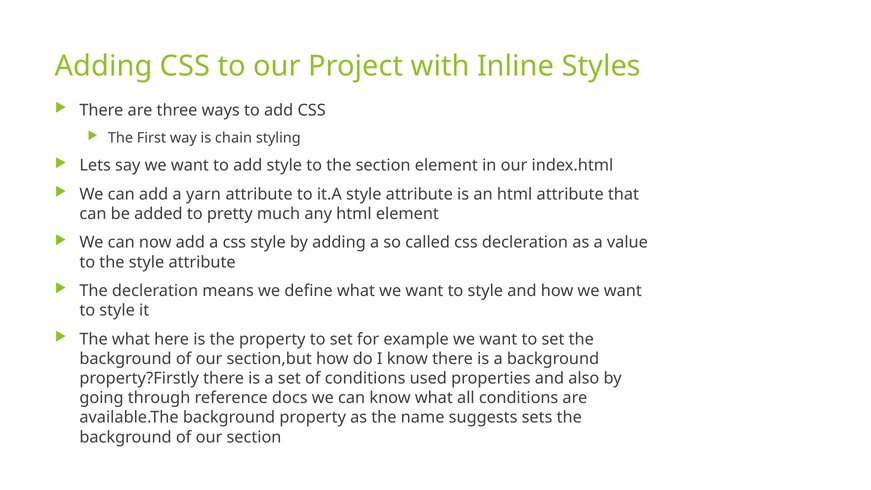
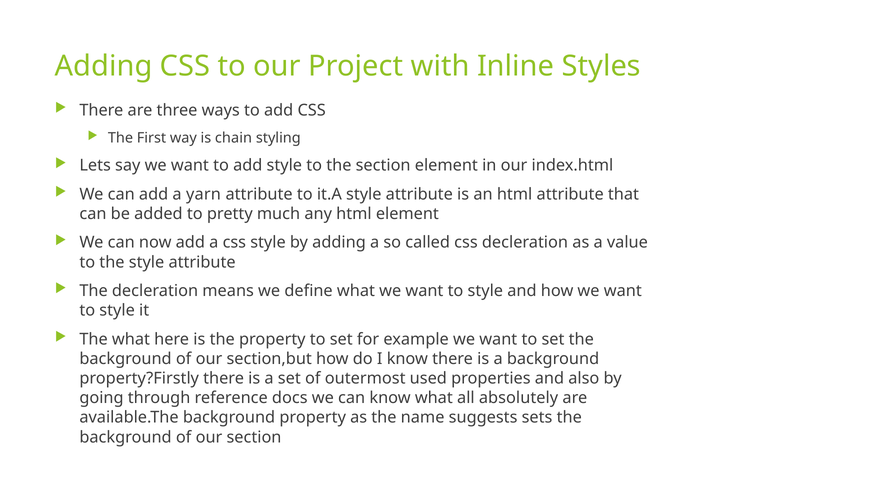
of conditions: conditions -> outermost
all conditions: conditions -> absolutely
